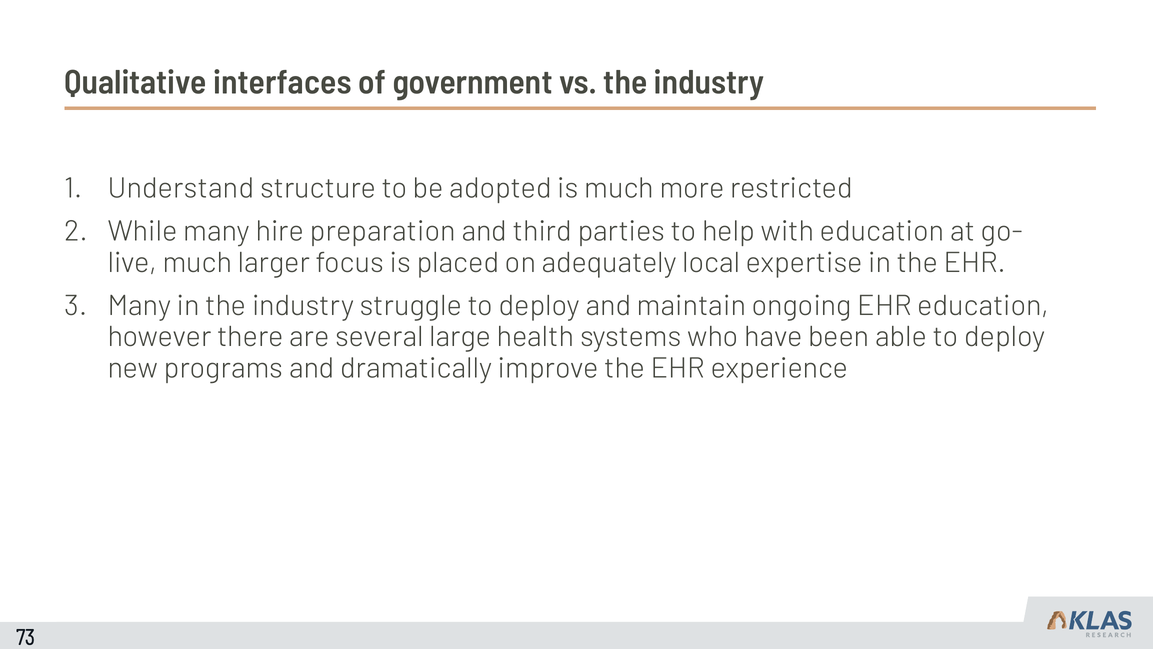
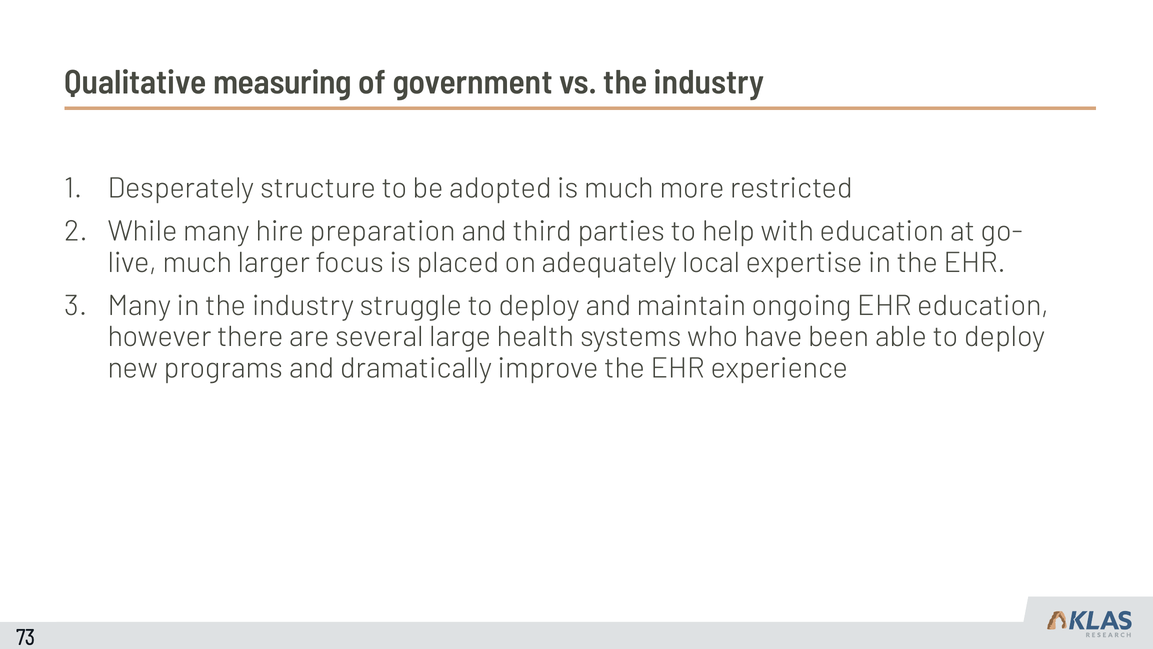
interfaces: interfaces -> measuring
Understand: Understand -> Desperately
